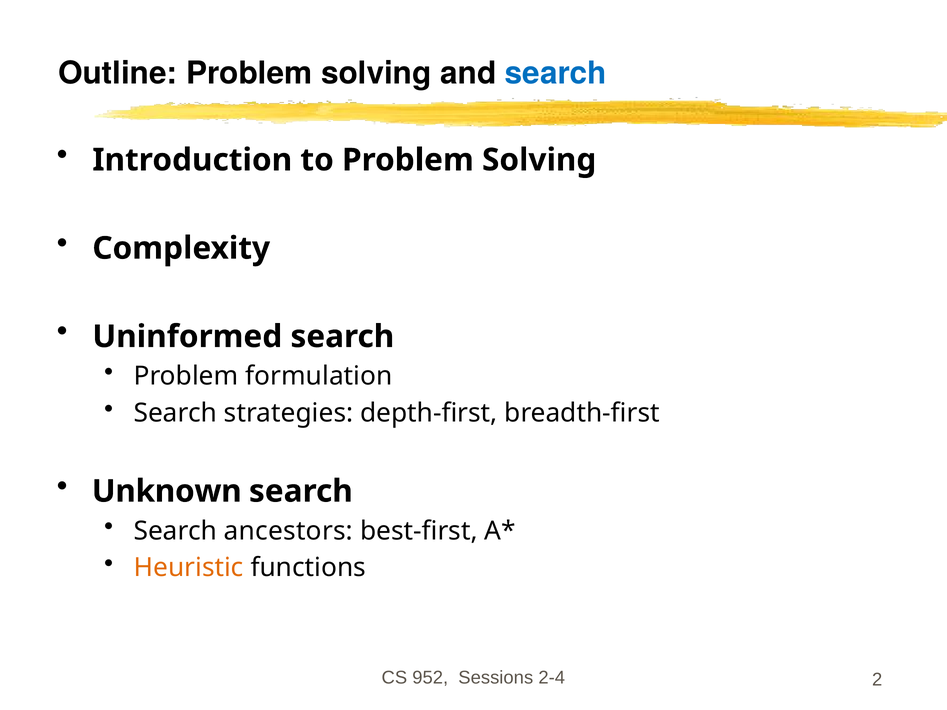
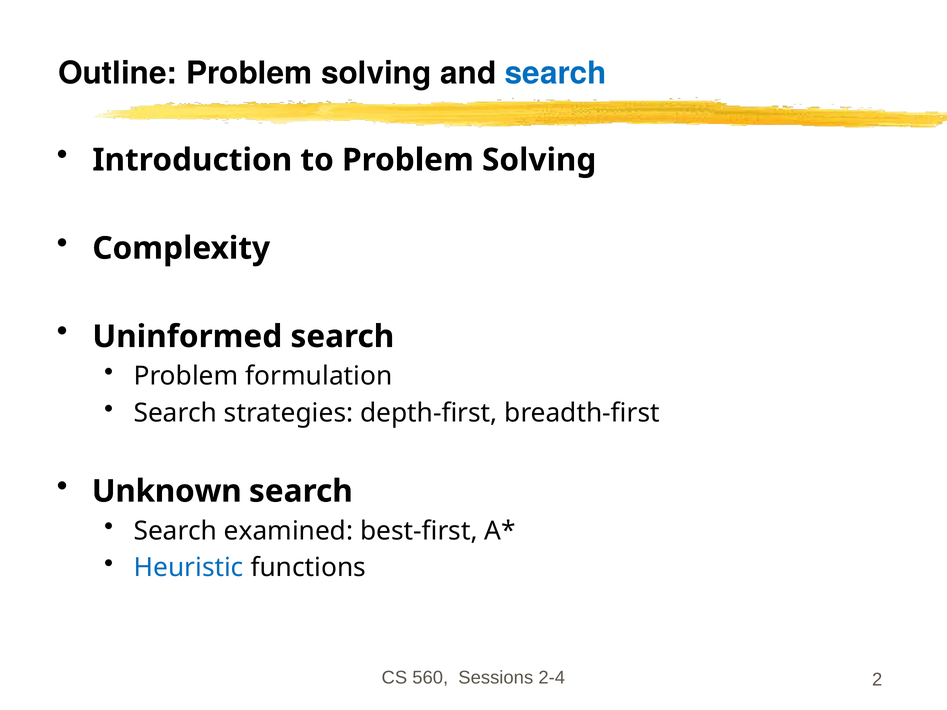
ancestors: ancestors -> examined
Heuristic colour: orange -> blue
952: 952 -> 560
